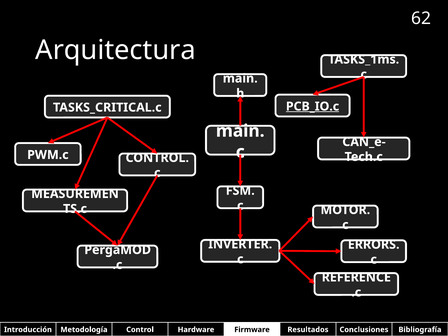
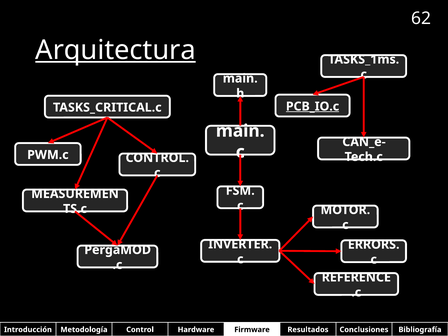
Arquitectura underline: none -> present
